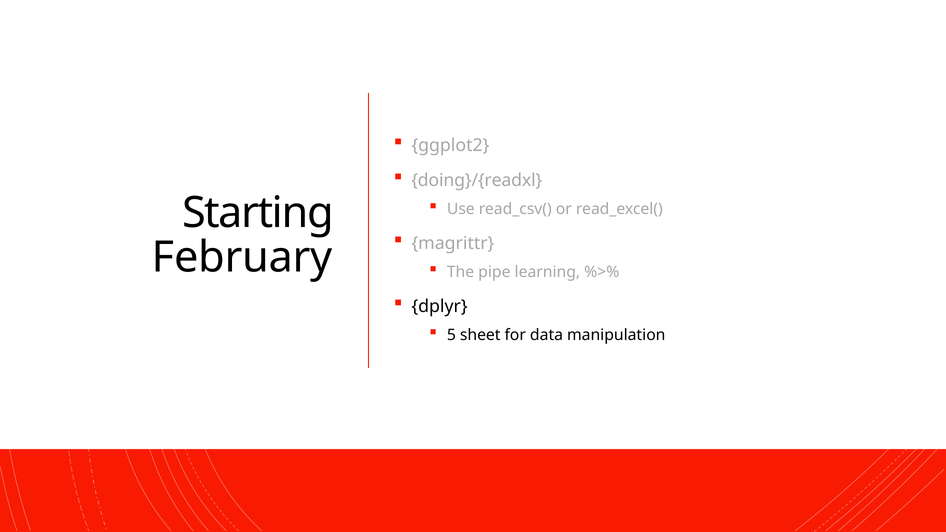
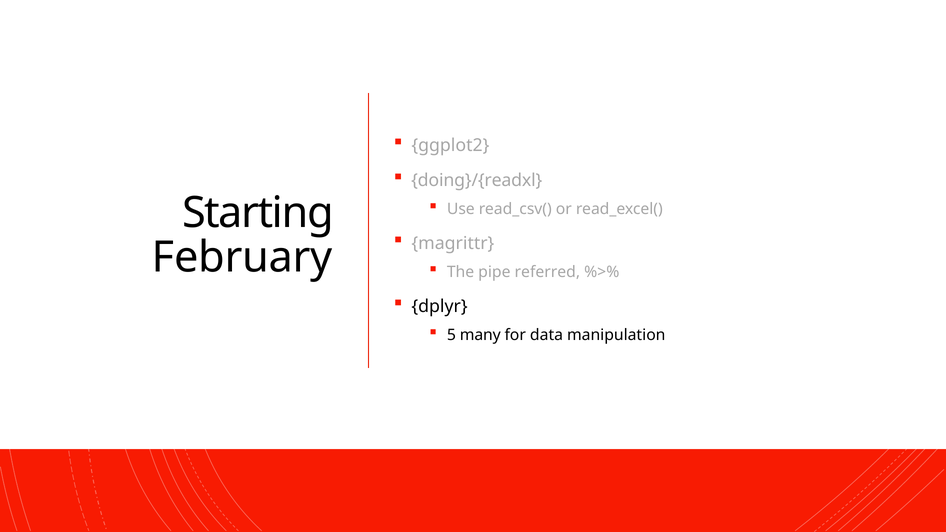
learning: learning -> referred
sheet: sheet -> many
